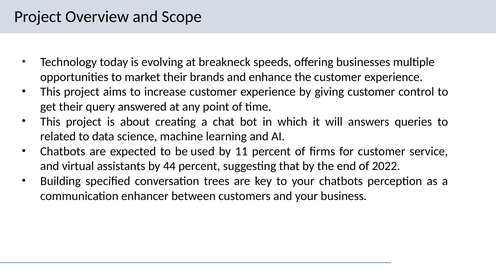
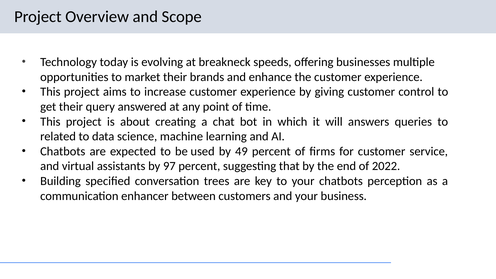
11: 11 -> 49
44: 44 -> 97
